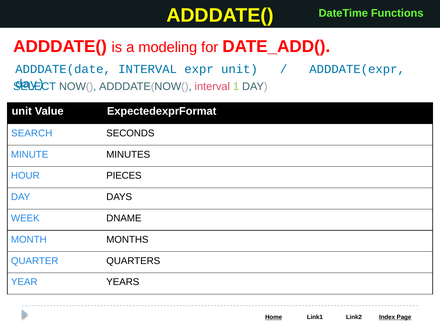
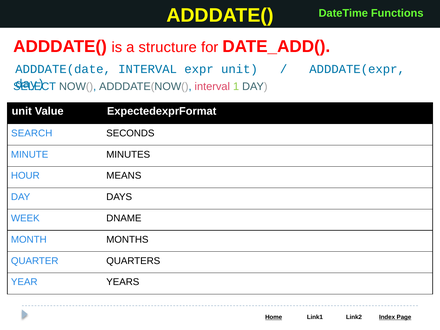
modeling: modeling -> structure
PIECES: PIECES -> MEANS
